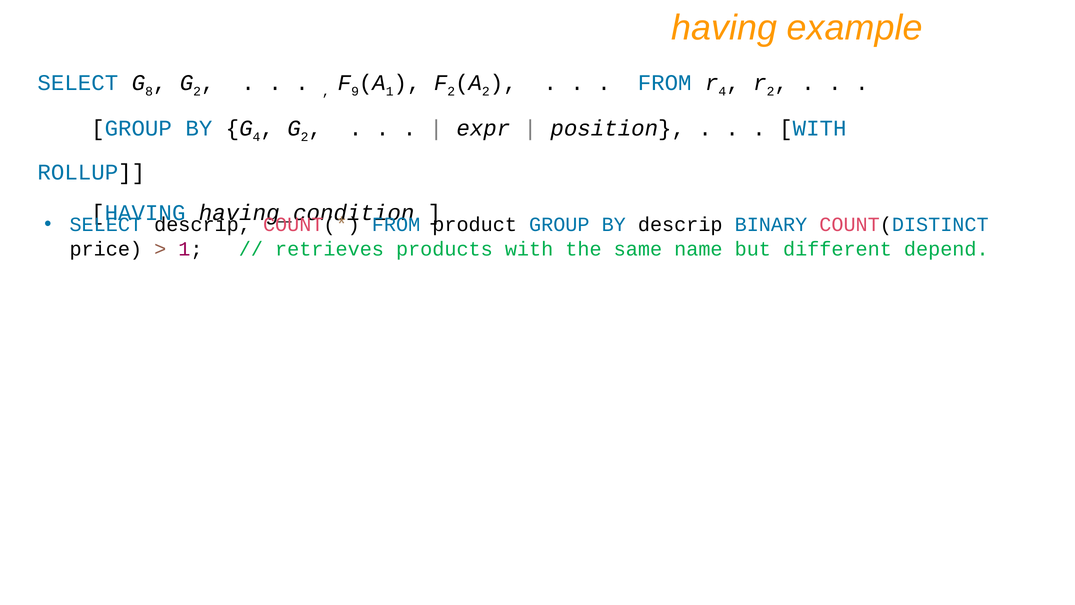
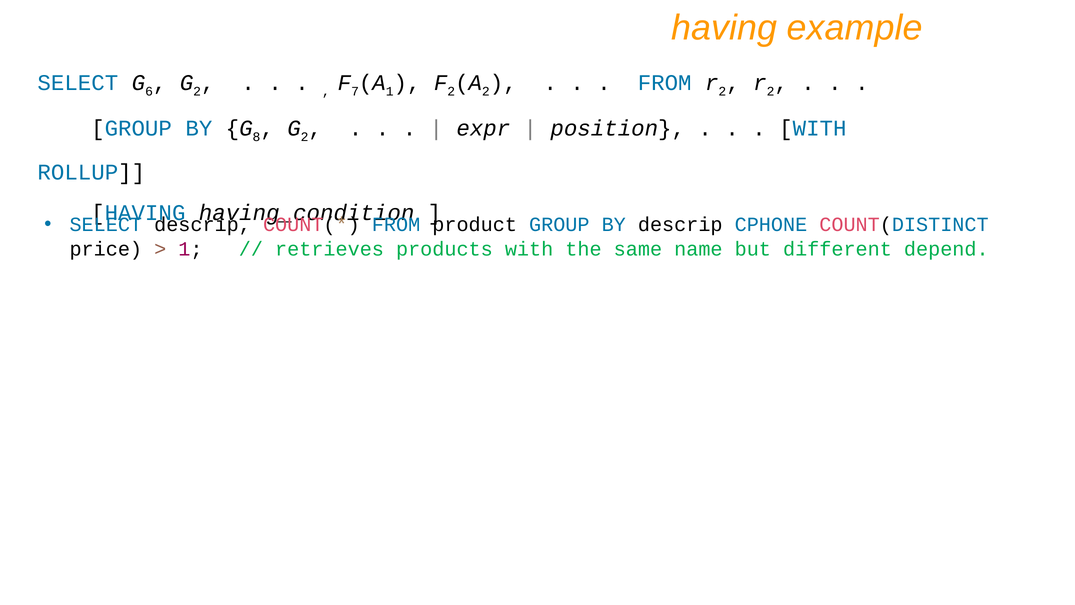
8: 8 -> 6
9: 9 -> 7
4 at (722, 91): 4 -> 2
4 at (256, 137): 4 -> 8
BINARY: BINARY -> CPHONE
